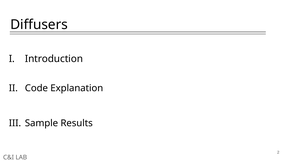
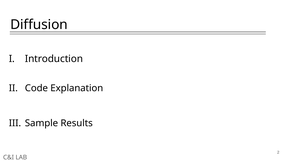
Diffusers: Diffusers -> Diffusion
